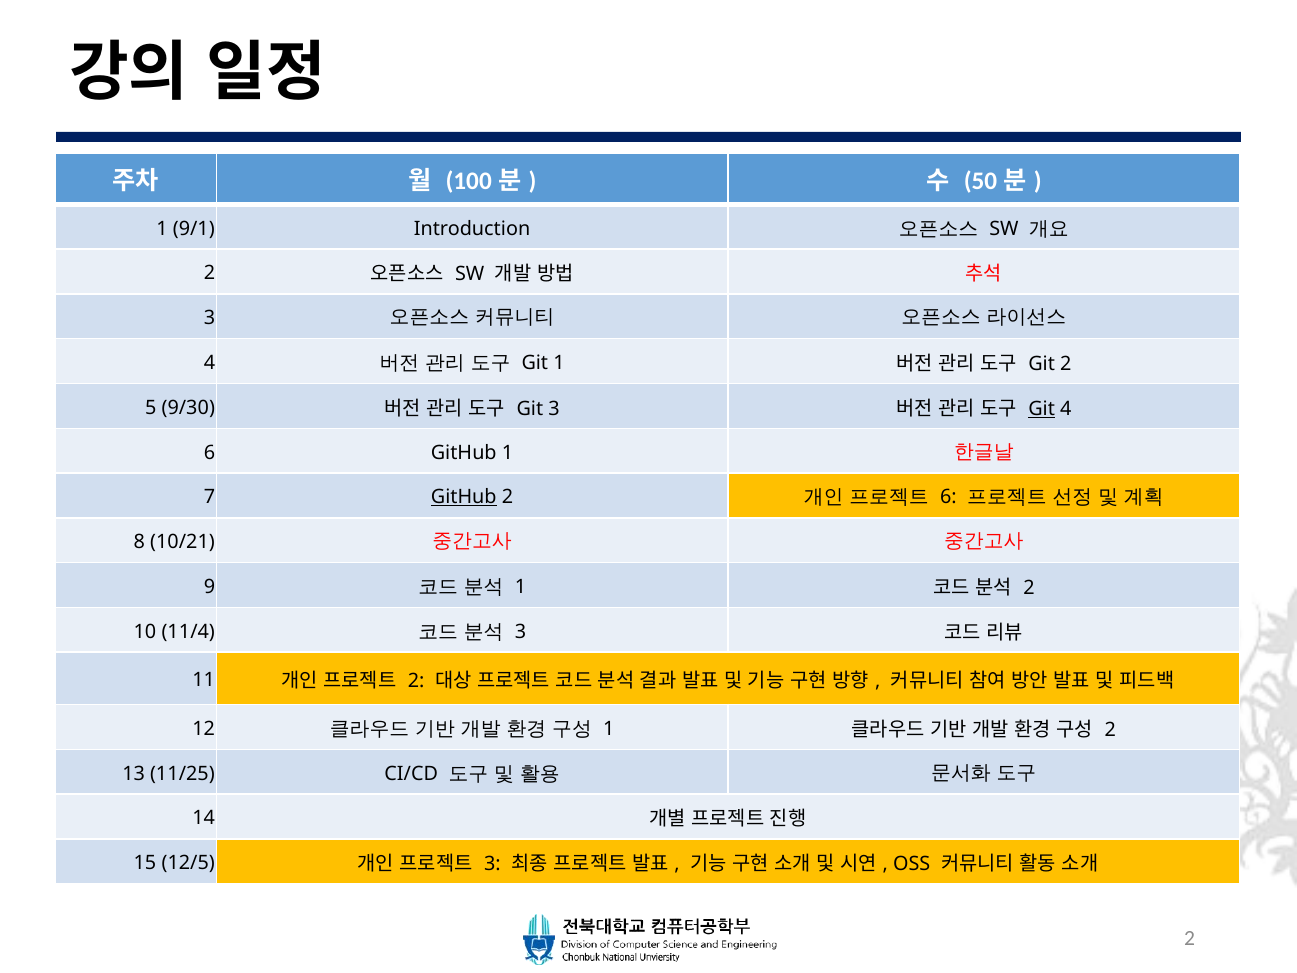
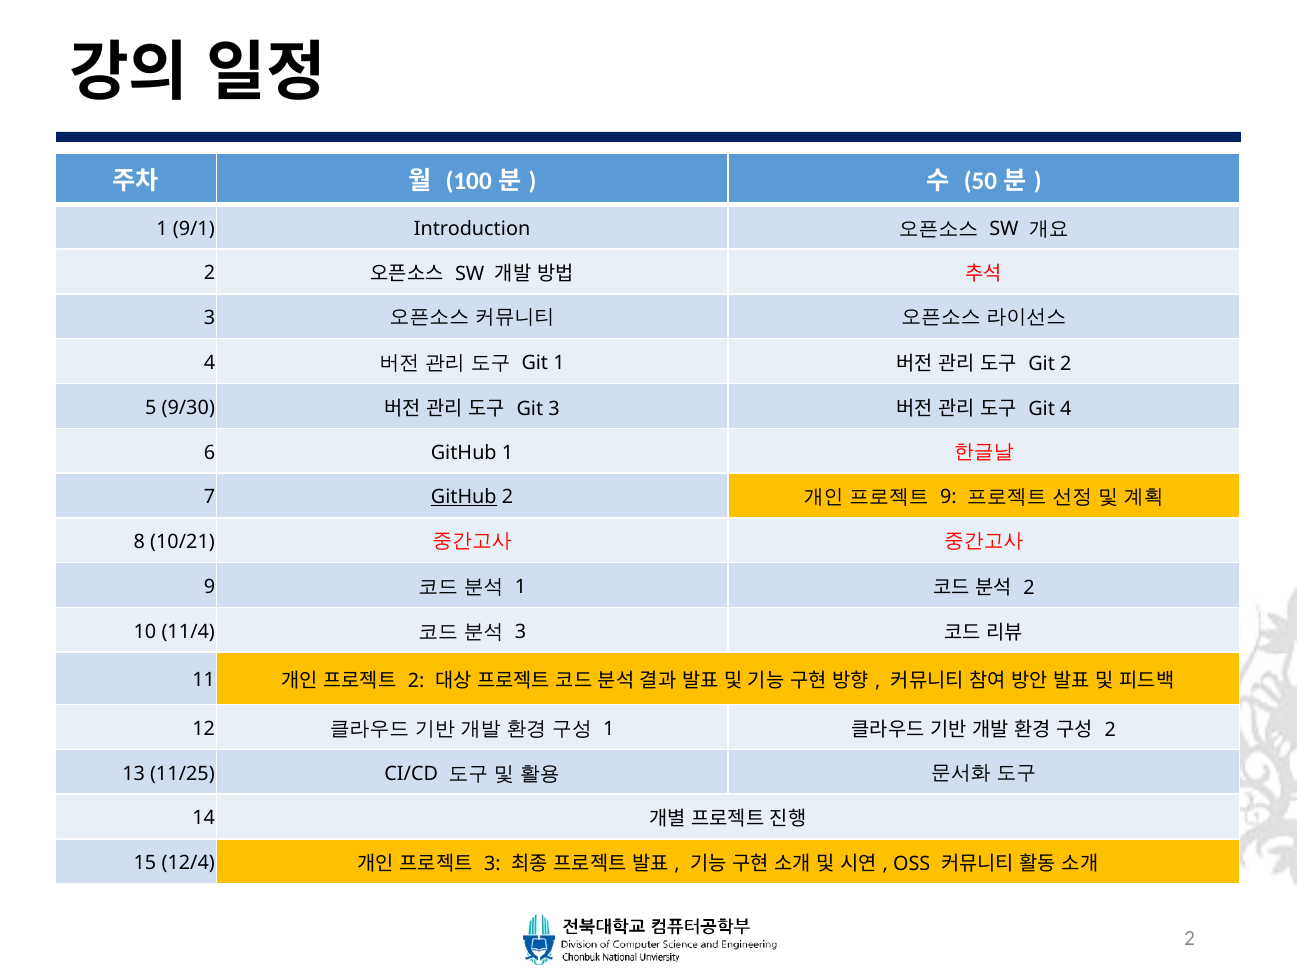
Git at (1042, 409) underline: present -> none
6 at (948, 497): 6 -> 9
12/5: 12/5 -> 12/4
